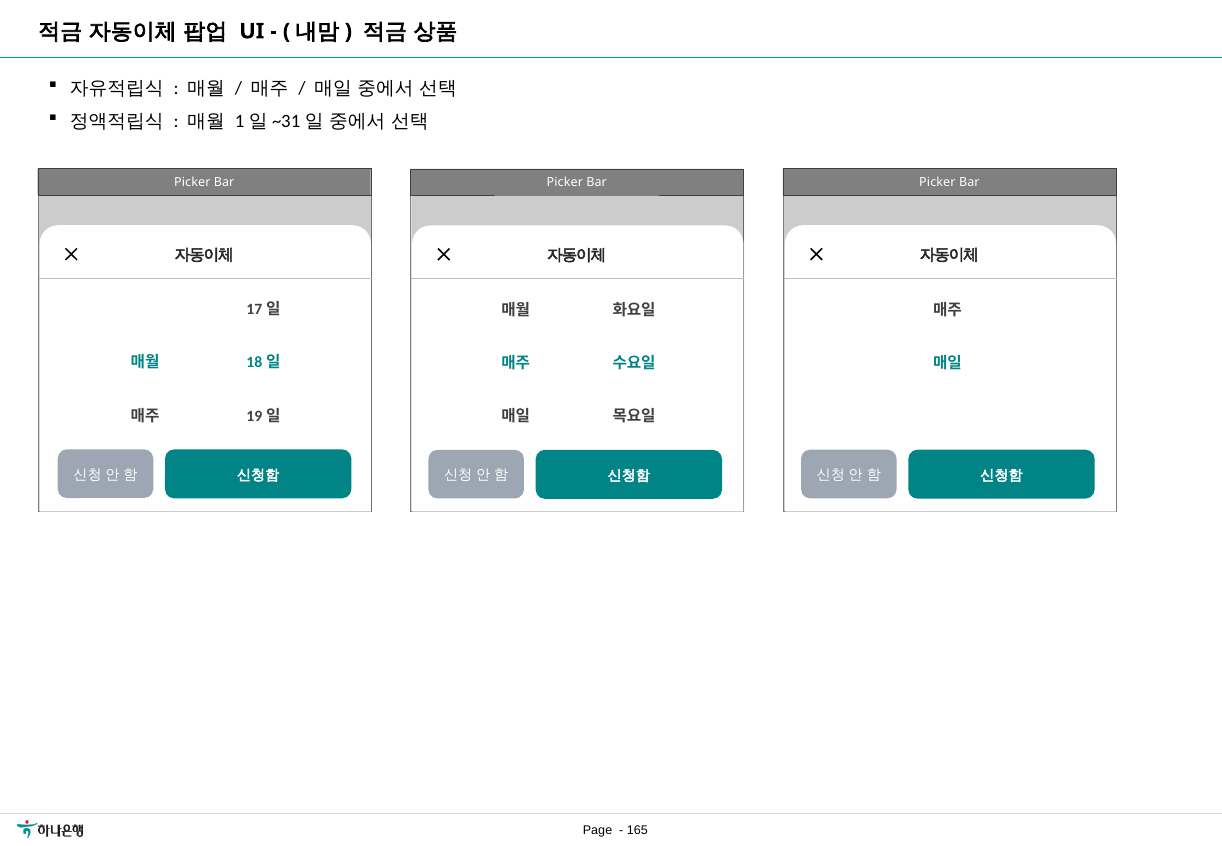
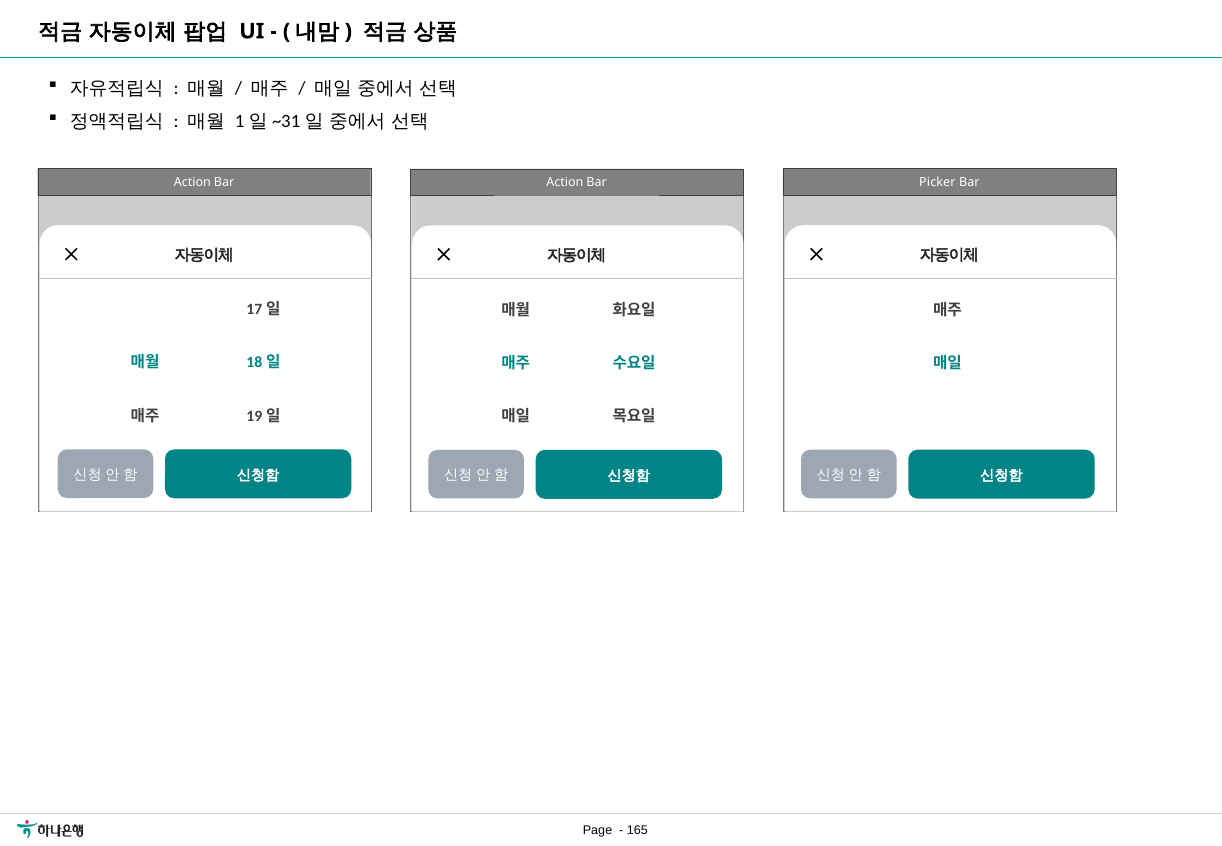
Picker at (192, 183): Picker -> Action
Picker at (565, 183): Picker -> Action
